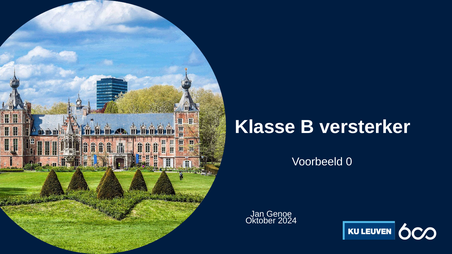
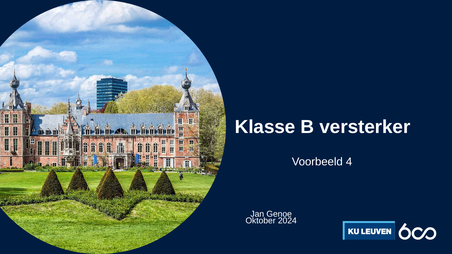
0: 0 -> 4
